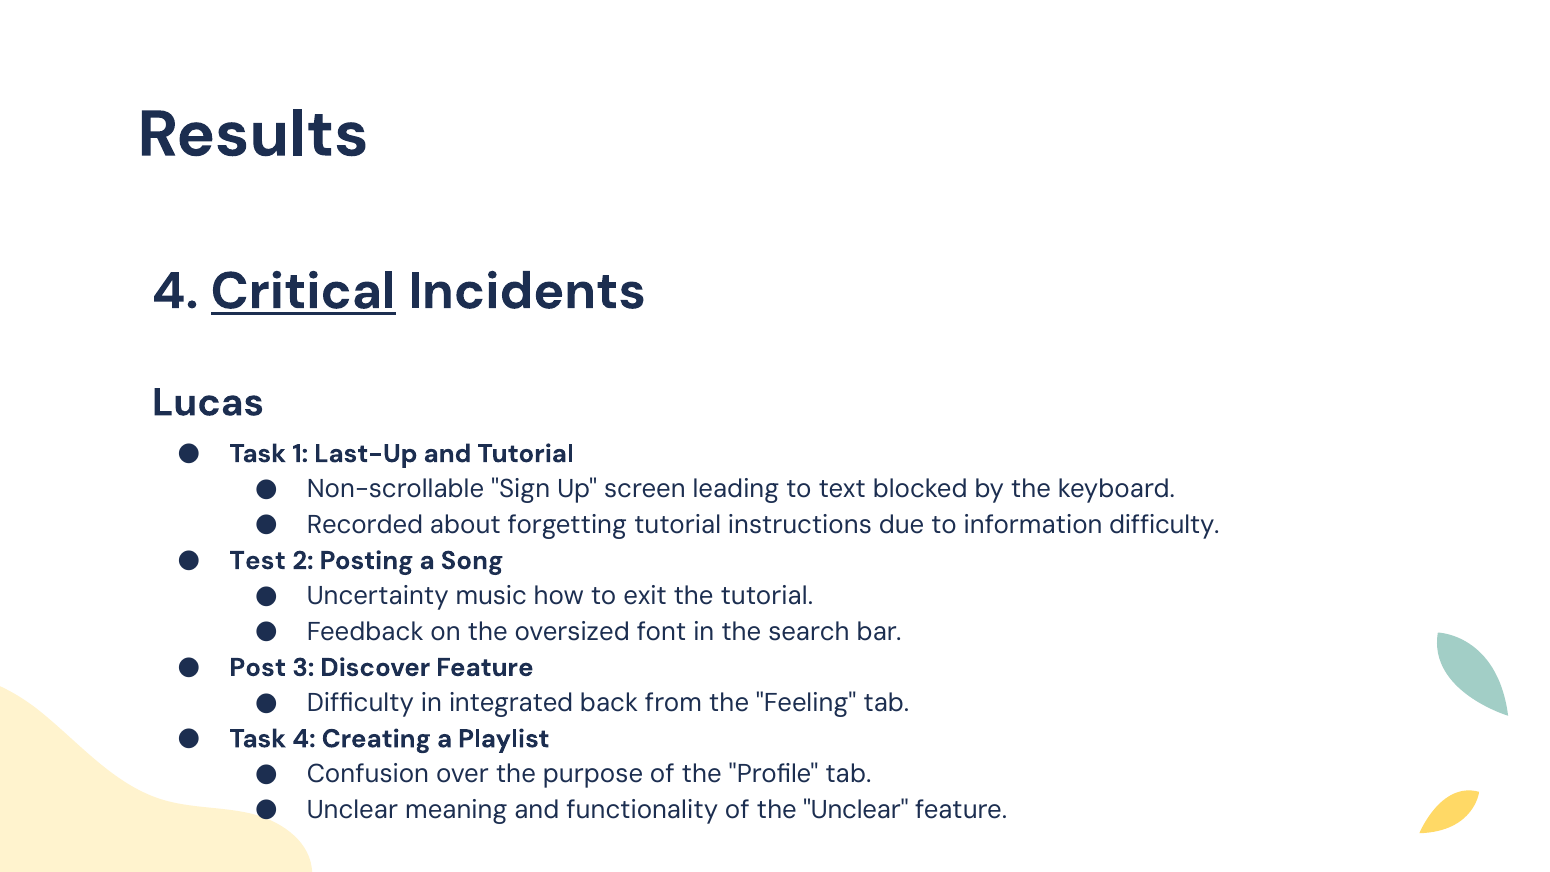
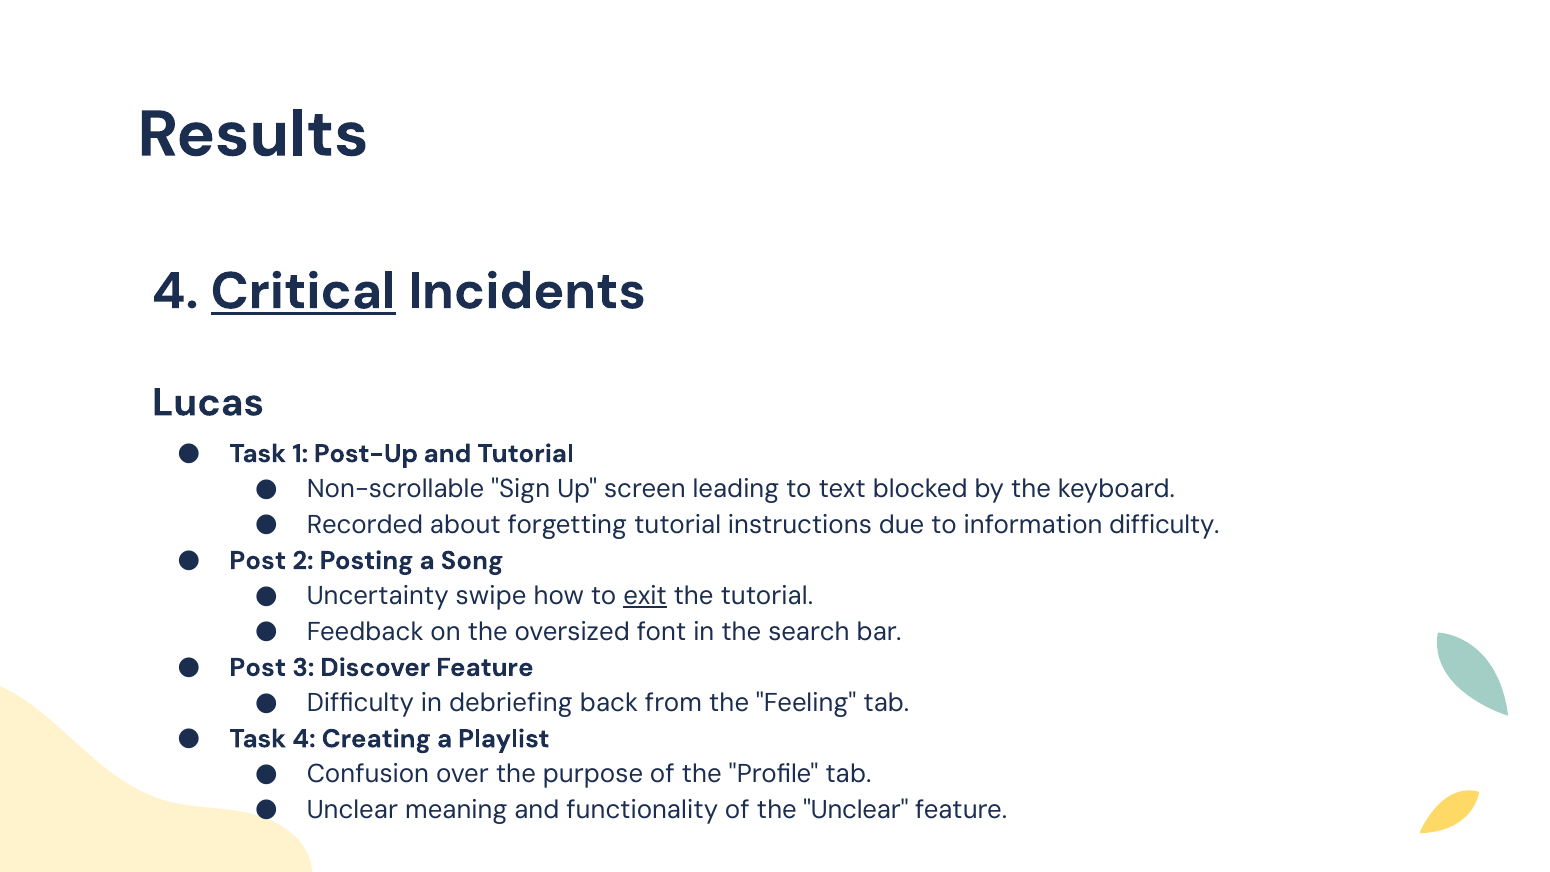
Last-Up: Last-Up -> Post-Up
Test at (258, 560): Test -> Post
music: music -> swipe
exit underline: none -> present
integrated: integrated -> debriefing
